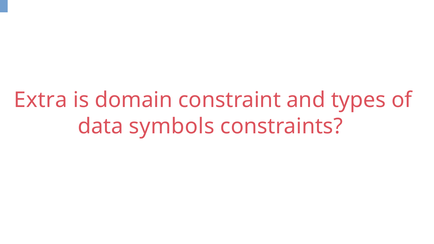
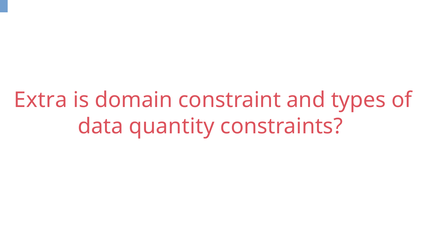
symbols: symbols -> quantity
